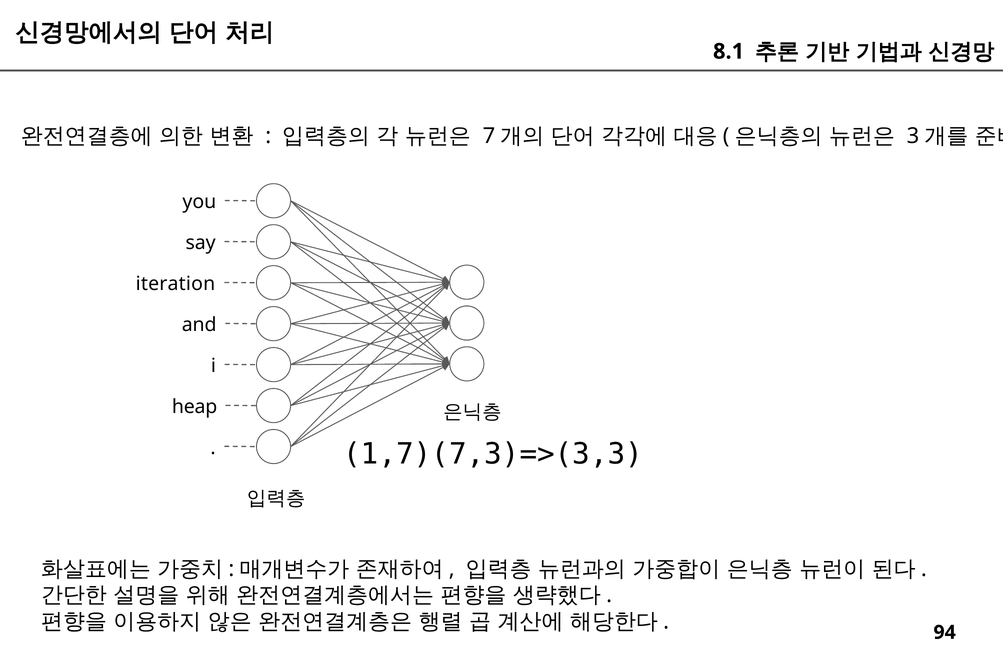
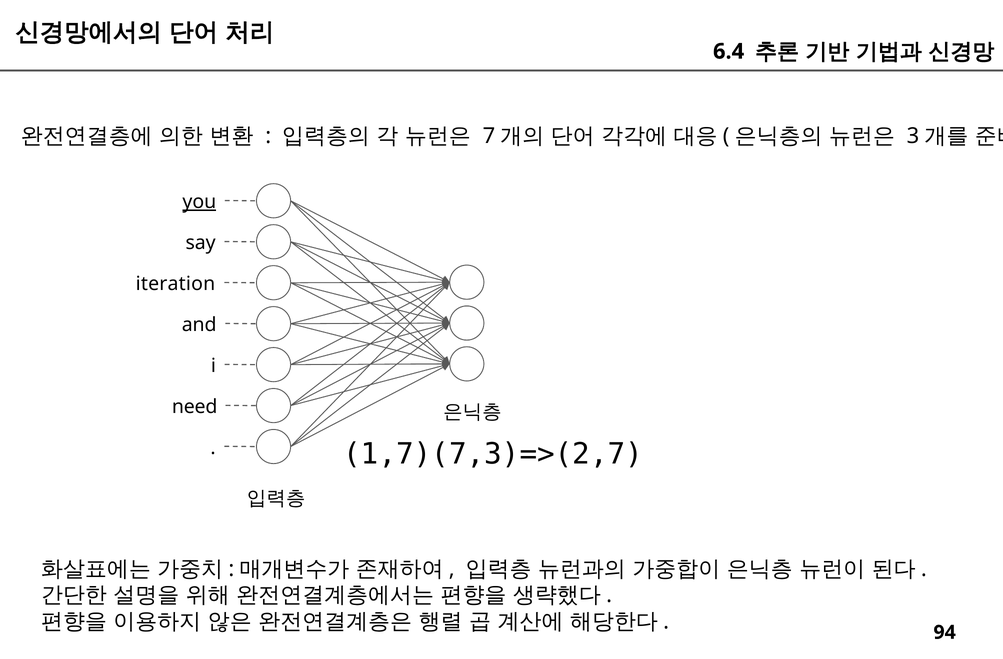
8.1: 8.1 -> 6.4
you underline: none -> present
heap: heap -> need
1,7)(7,3)=>(3,3: 1,7)(7,3)=>(3,3 -> 1,7)(7,3)=>(2,7
